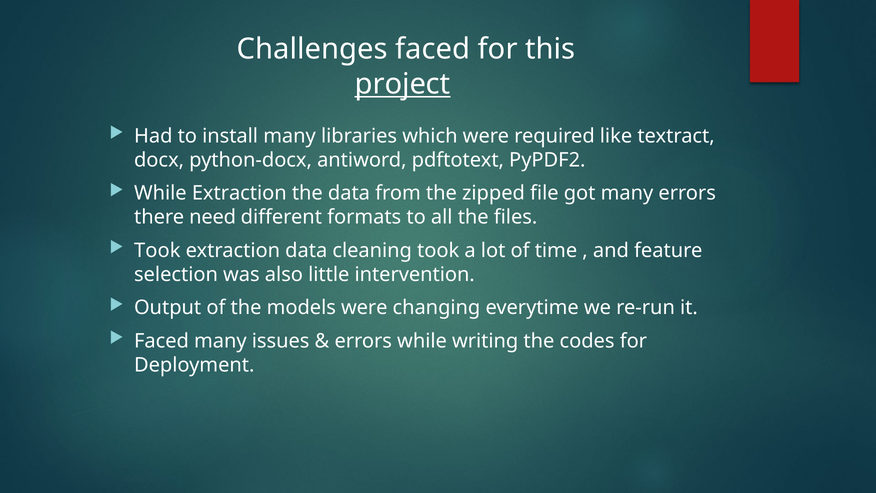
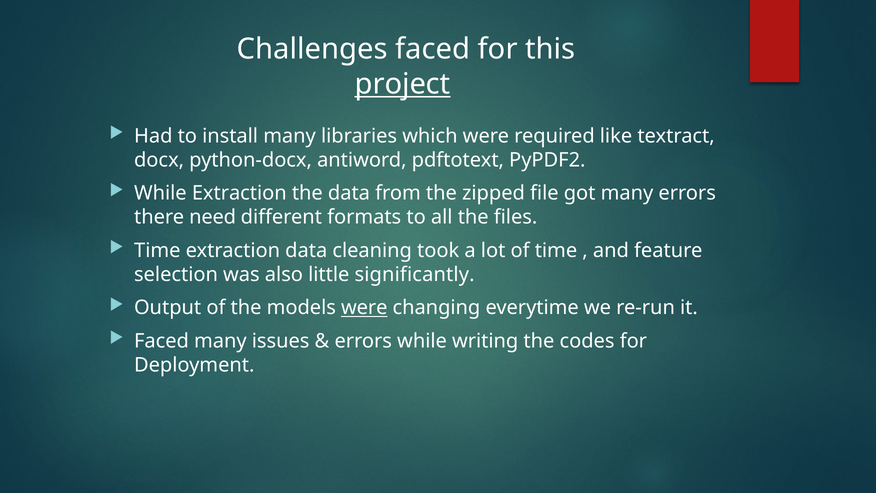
Took at (157, 250): Took -> Time
intervention: intervention -> significantly
were at (364, 308) underline: none -> present
